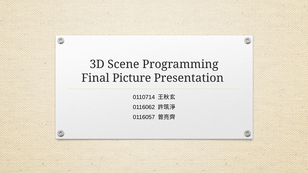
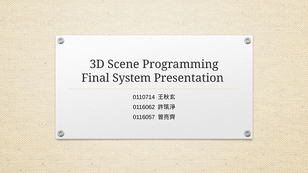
Picture: Picture -> System
